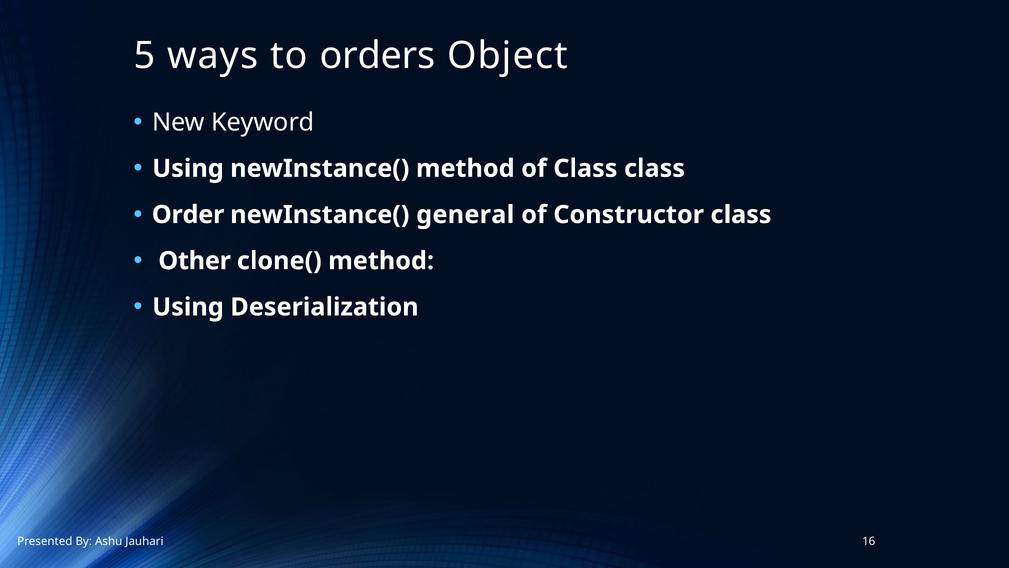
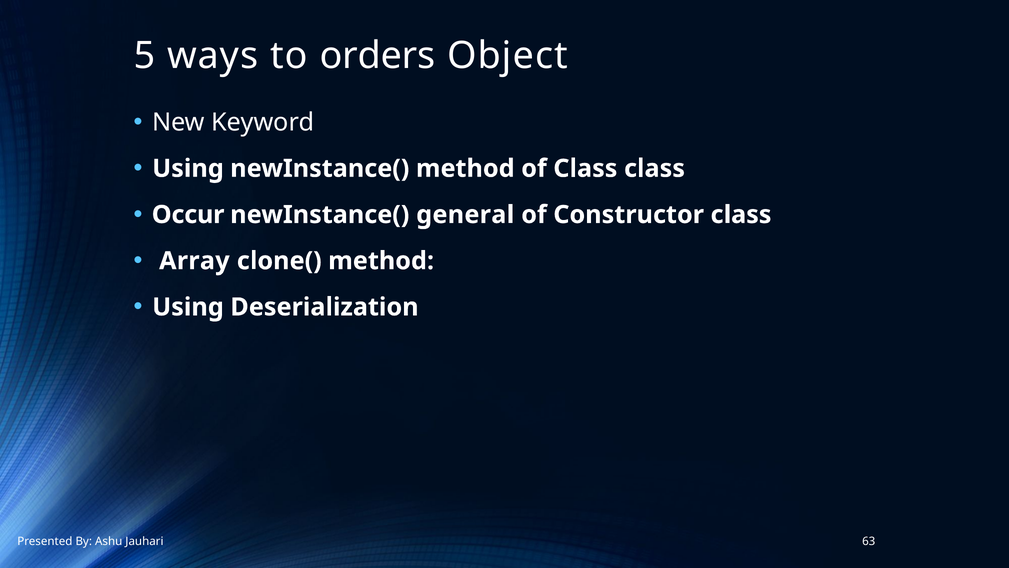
Order: Order -> Occur
Other: Other -> Array
16: 16 -> 63
